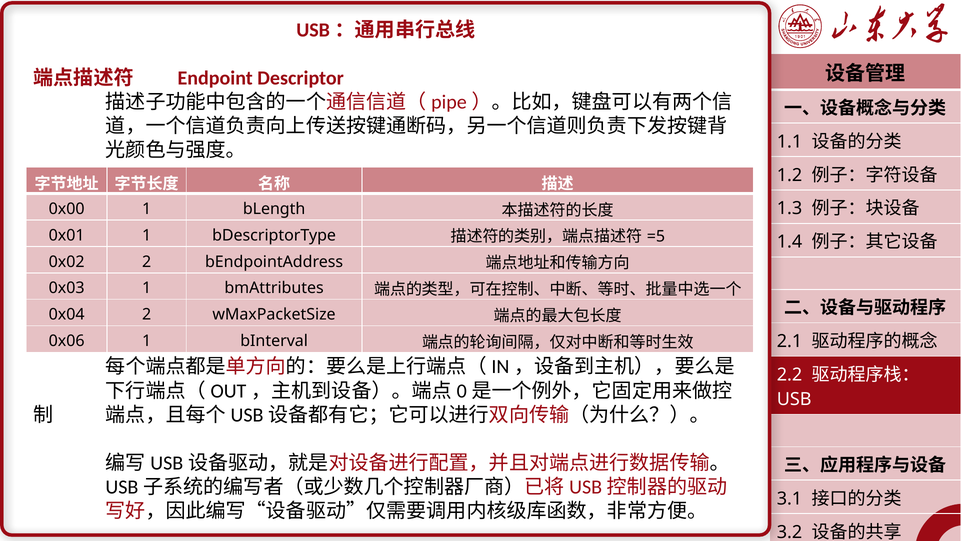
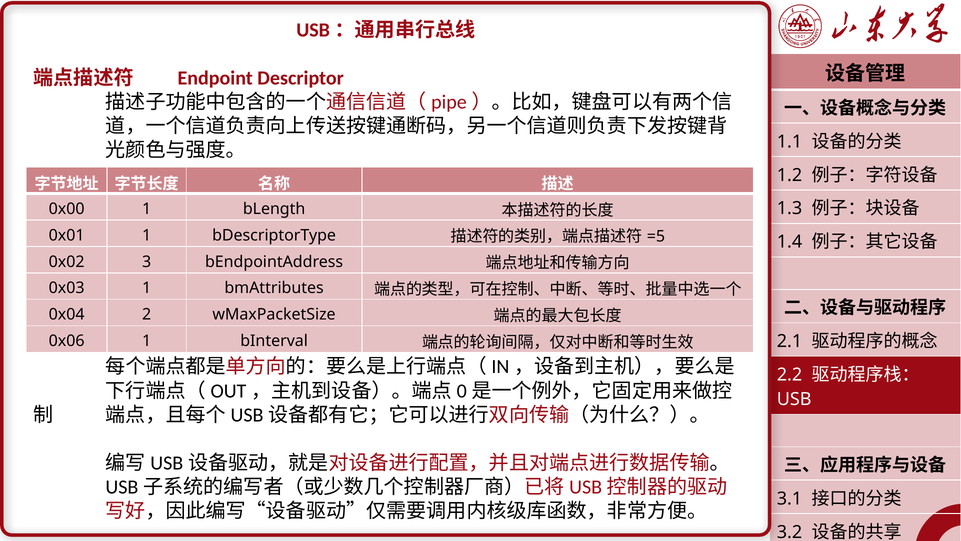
0x02 2: 2 -> 3
